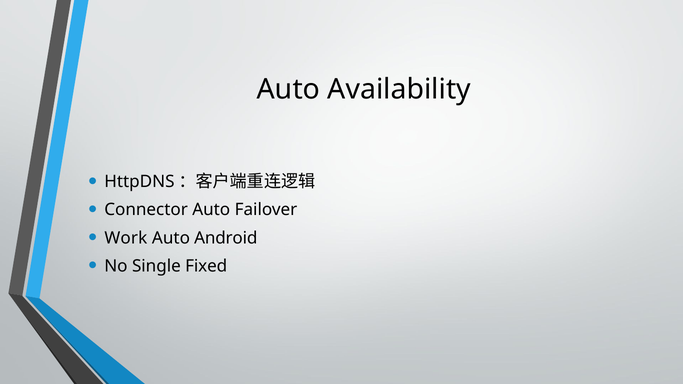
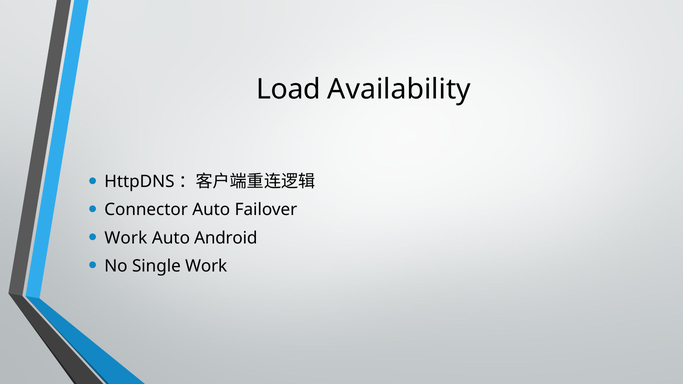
Auto at (288, 89): Auto -> Load
Single Fixed: Fixed -> Work
